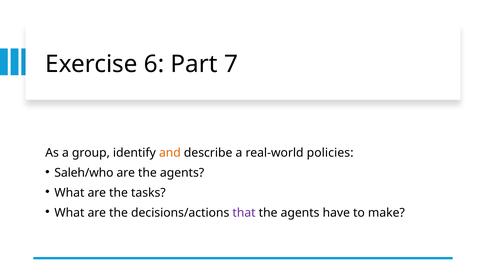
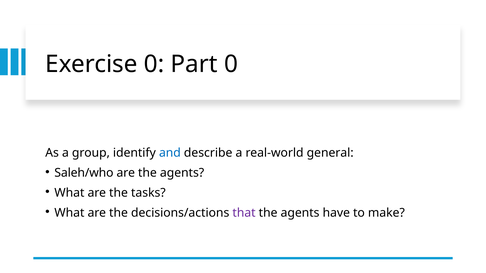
Exercise 6: 6 -> 0
Part 7: 7 -> 0
and colour: orange -> blue
policies: policies -> general
